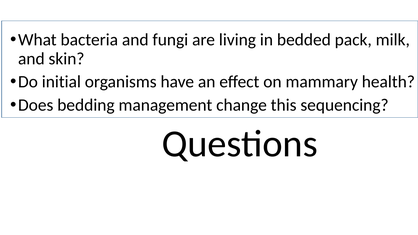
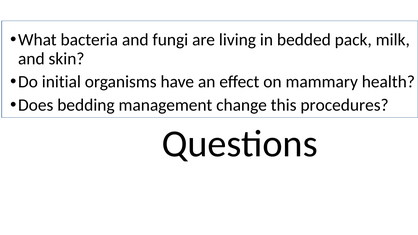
sequencing: sequencing -> procedures
